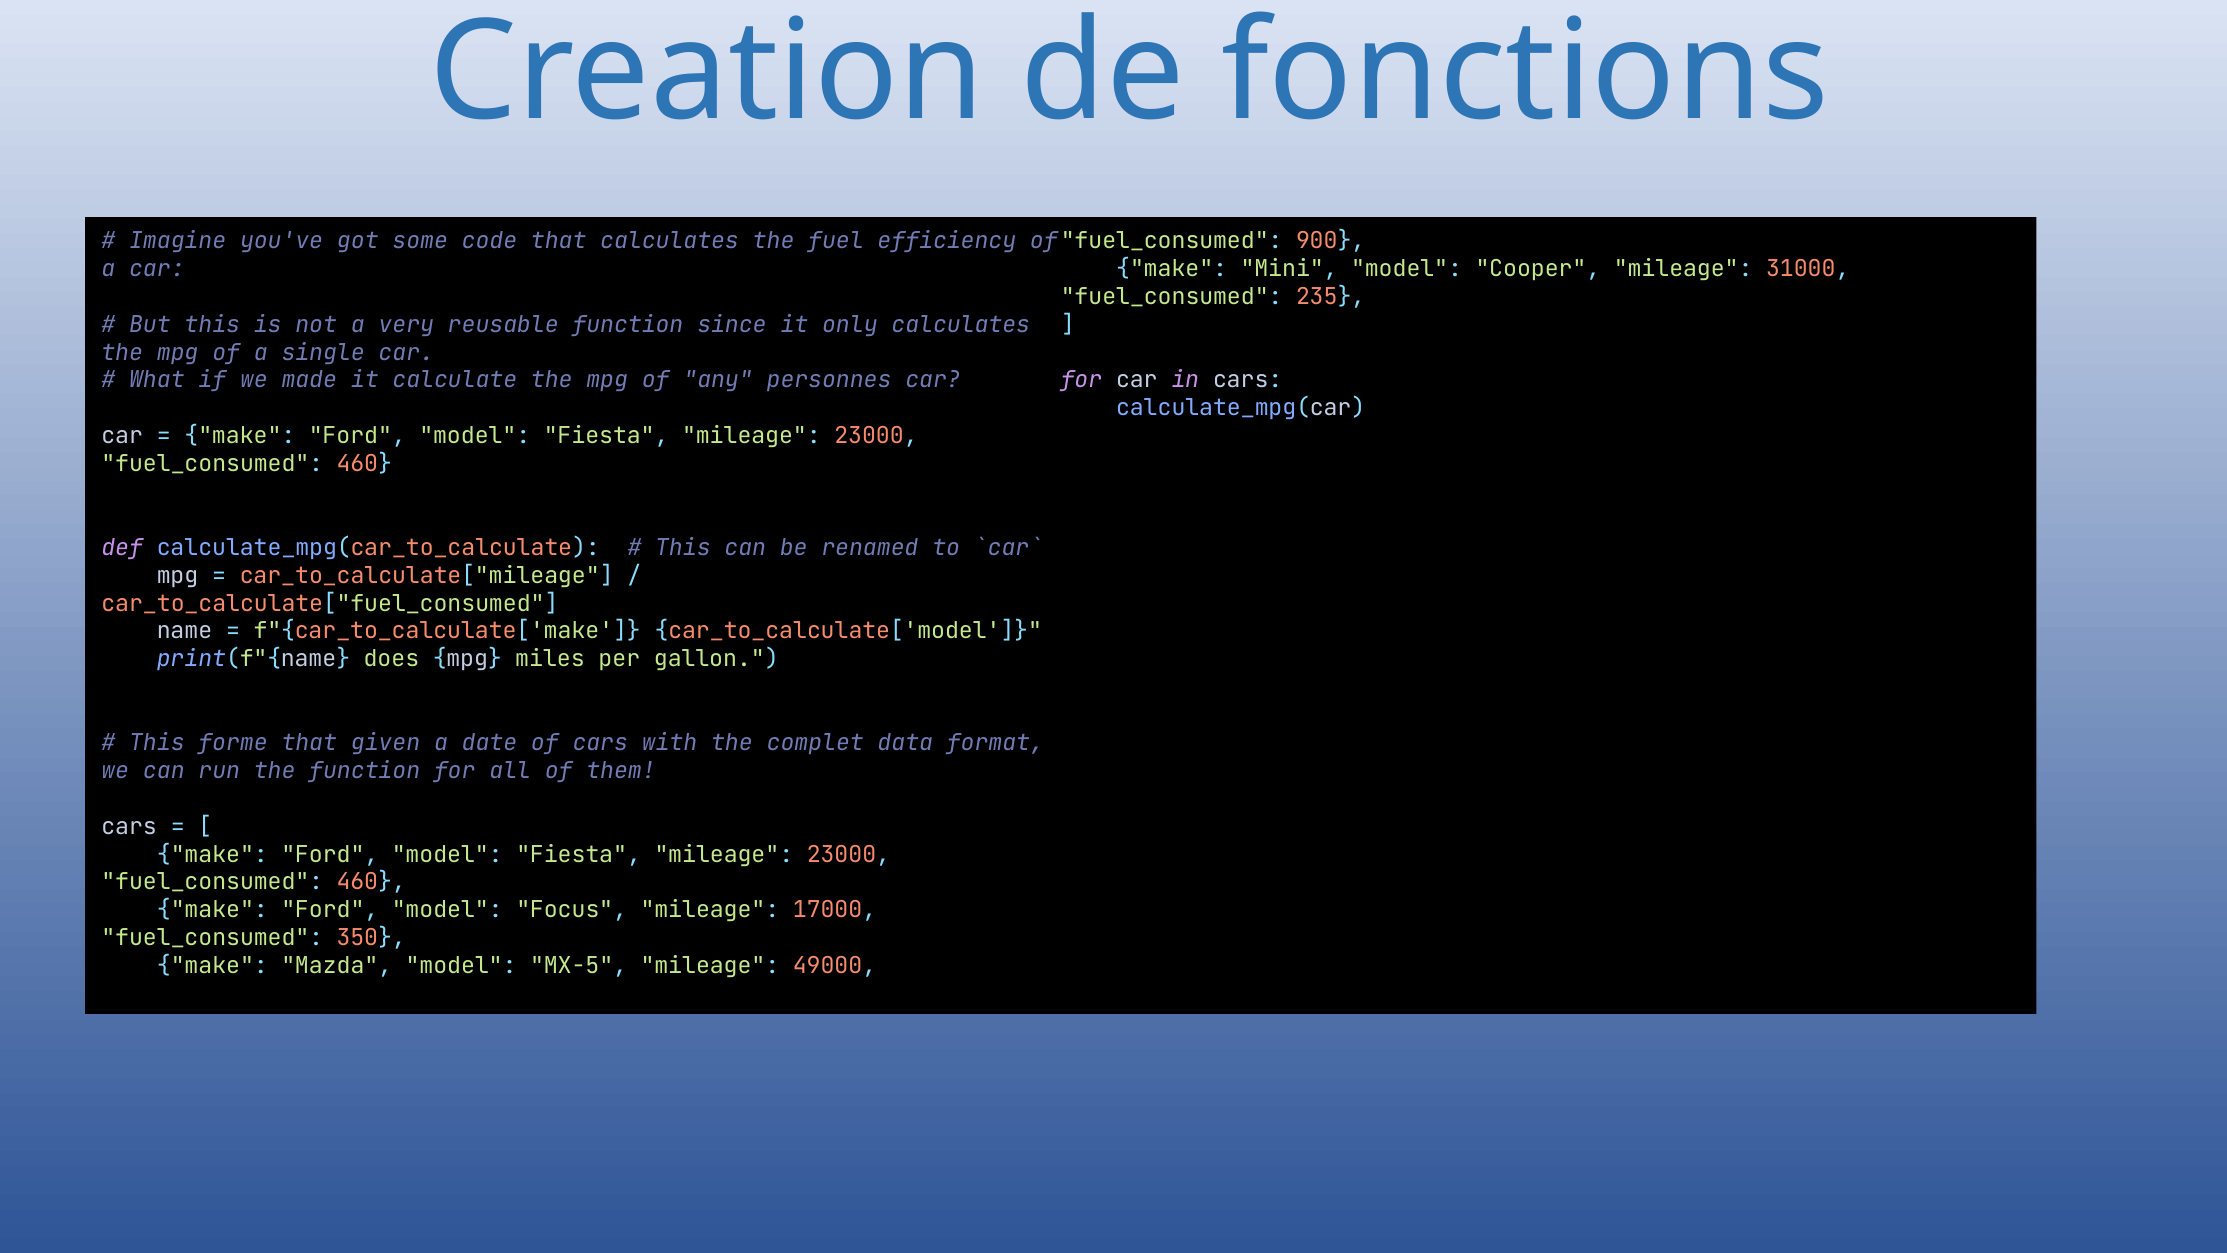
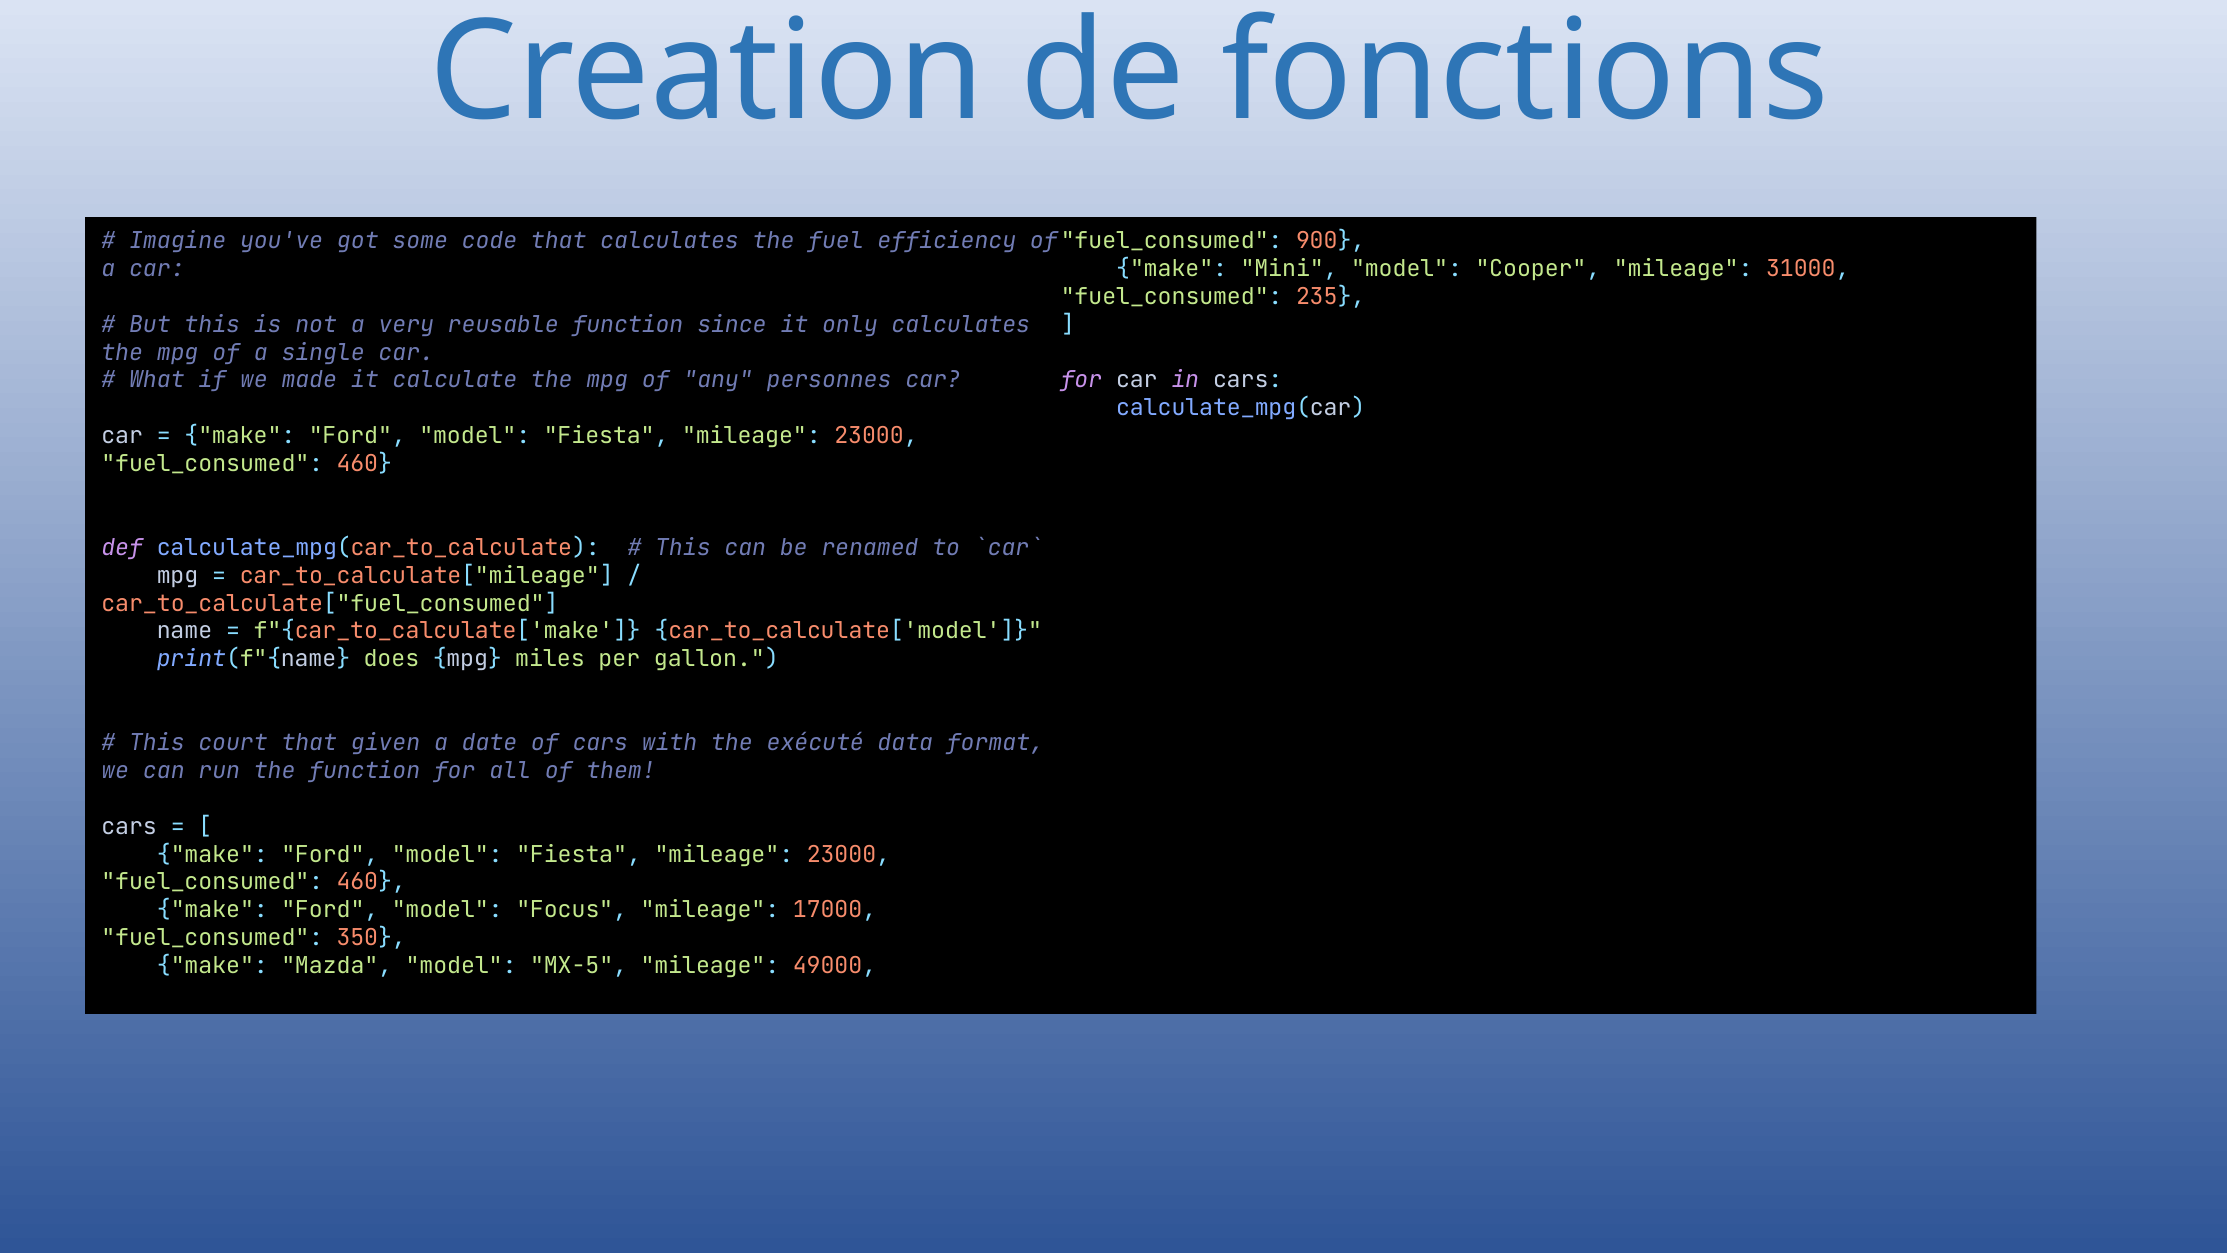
forme: forme -> court
complet: complet -> exécuté
